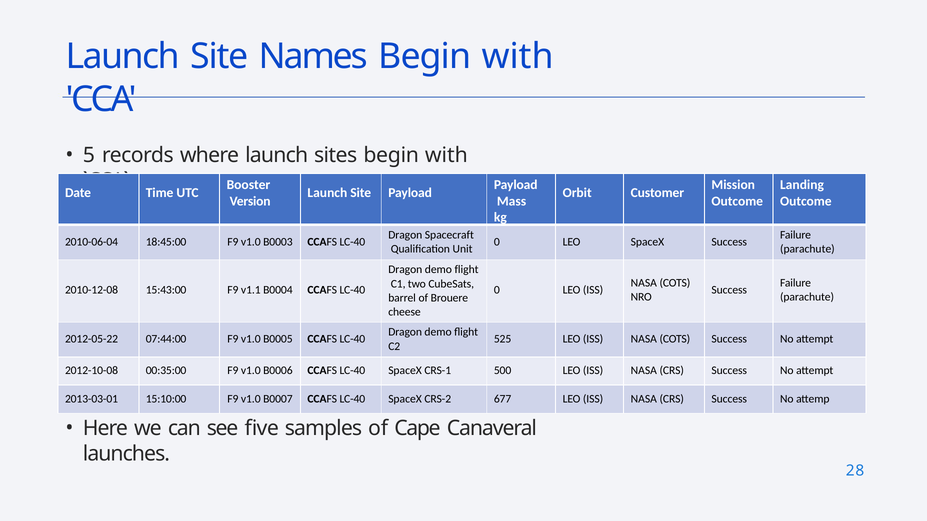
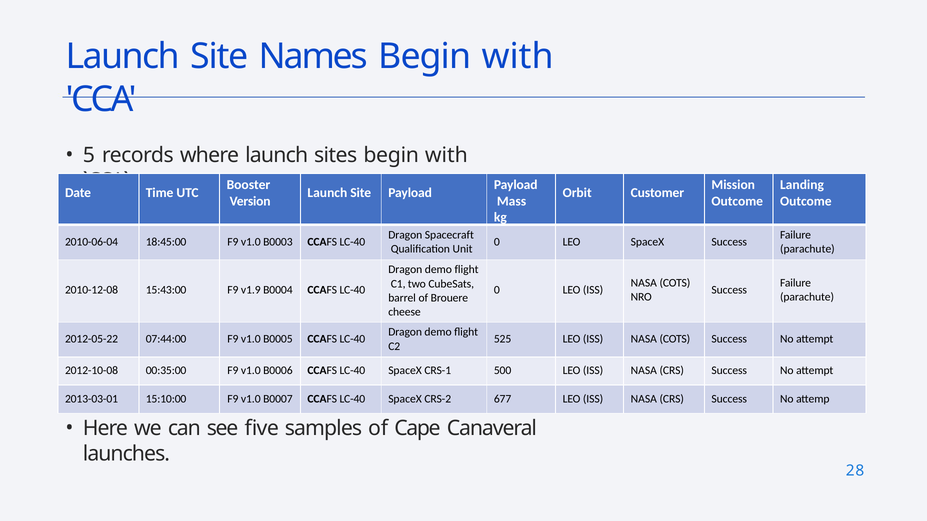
v1.1: v1.1 -> v1.9
